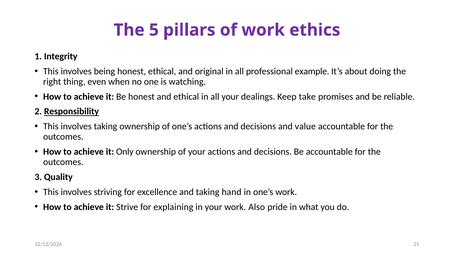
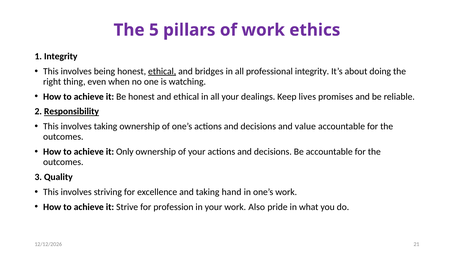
ethical at (162, 71) underline: none -> present
original: original -> bridges
professional example: example -> integrity
take: take -> lives
explaining: explaining -> profession
